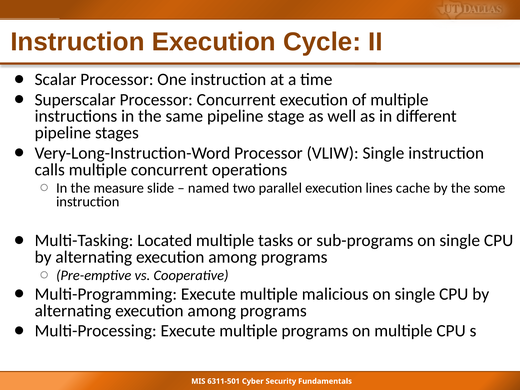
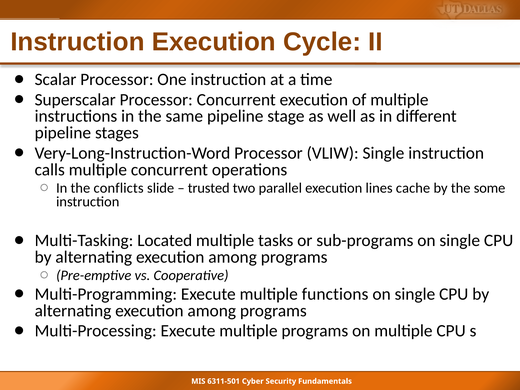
measure: measure -> conflicts
named: named -> trusted
malicious: malicious -> functions
